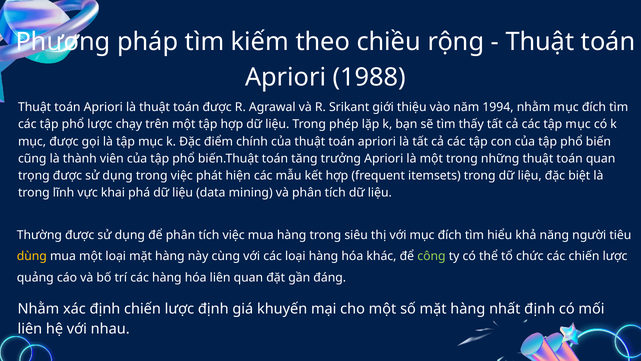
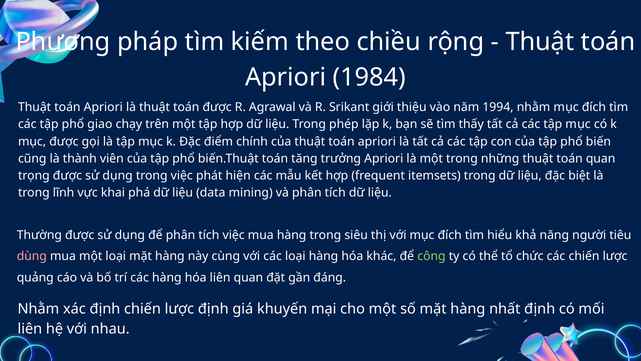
1988: 1988 -> 1984
phổ lược: lược -> giao
dùng colour: yellow -> pink
